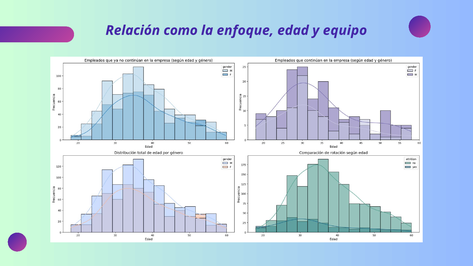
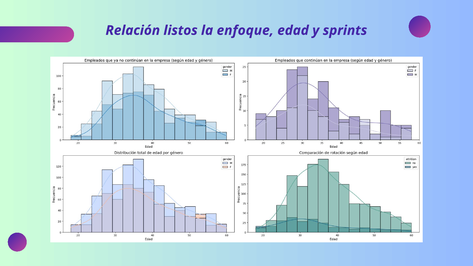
como: como -> listos
equipo: equipo -> sprints
